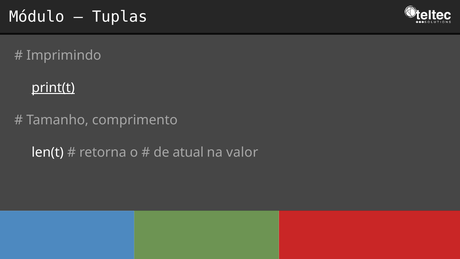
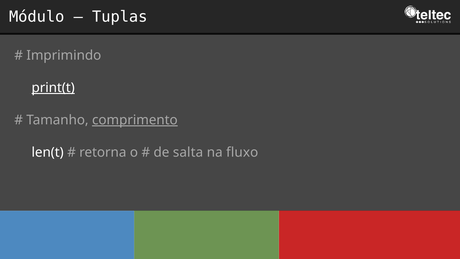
comprimento underline: none -> present
atual: atual -> salta
valor: valor -> fluxo
